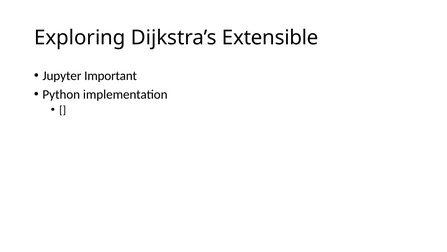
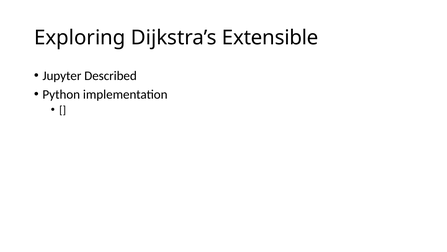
Important: Important -> Described
